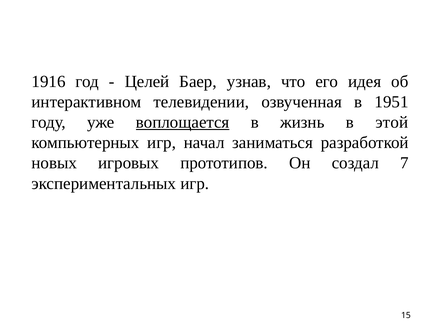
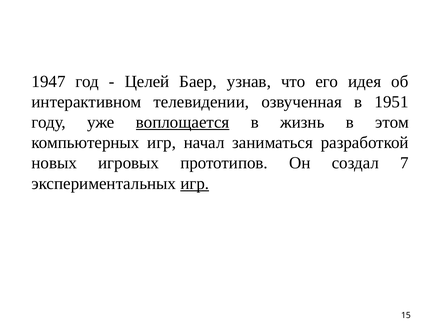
1916: 1916 -> 1947
этой: этой -> этом
игр at (195, 184) underline: none -> present
